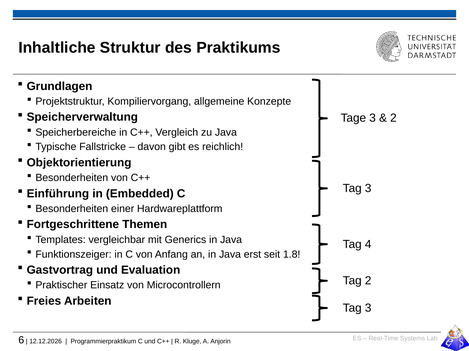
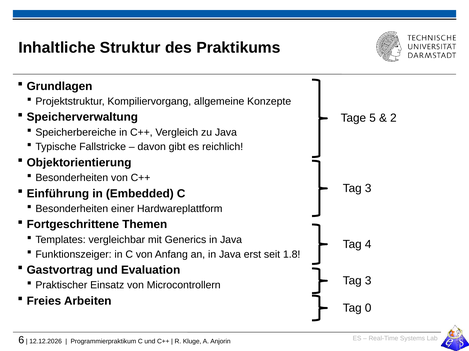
Tage 3: 3 -> 5
2 at (368, 281): 2 -> 3
3 at (368, 309): 3 -> 0
